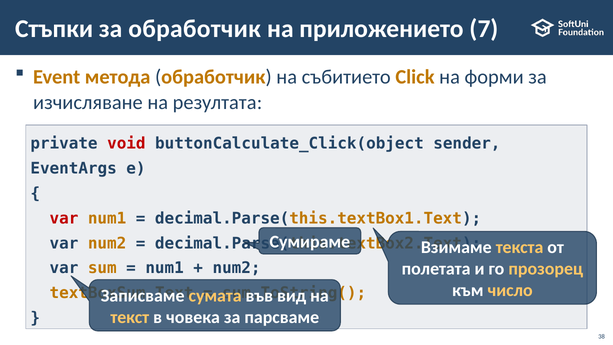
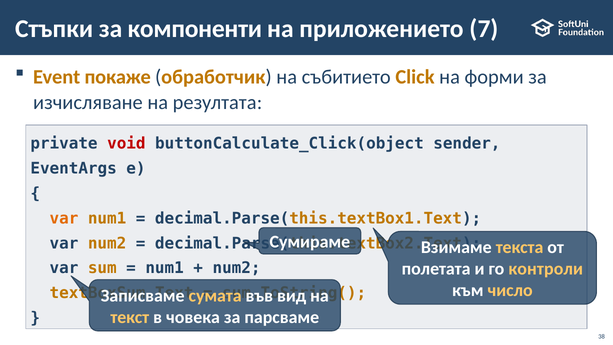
за обработчик: обработчик -> компоненти
метода: метода -> покаже
var at (64, 218) colour: red -> orange
прозорец: прозорец -> контроли
